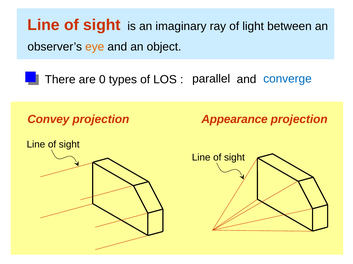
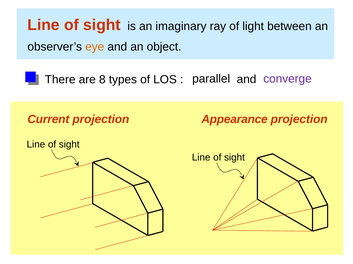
0: 0 -> 8
converge colour: blue -> purple
Convey: Convey -> Current
